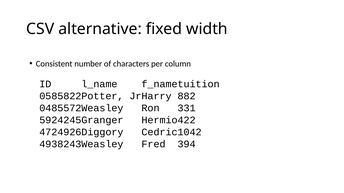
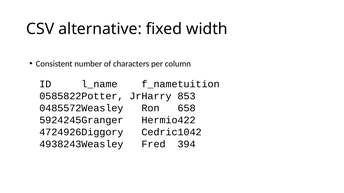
882: 882 -> 853
331: 331 -> 658
